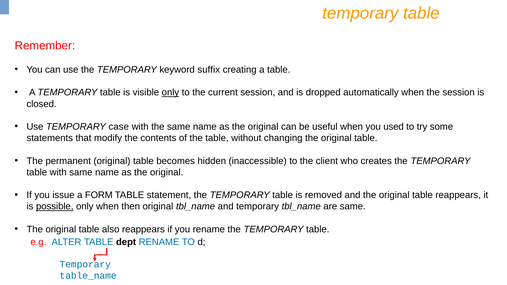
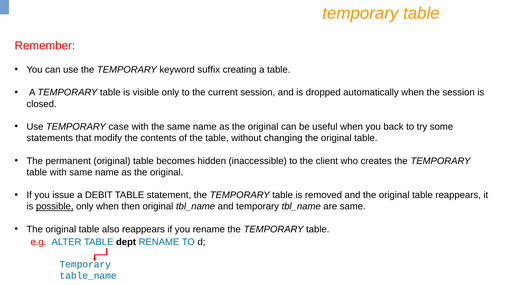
only at (170, 93) underline: present -> none
used: used -> back
FORM: FORM -> DEBIT
